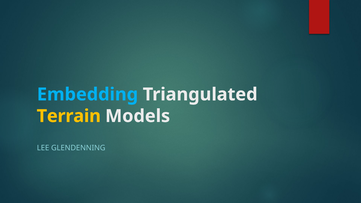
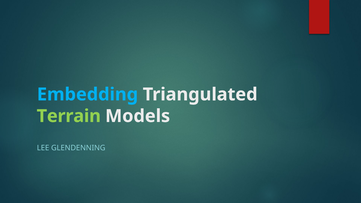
Terrain colour: yellow -> light green
